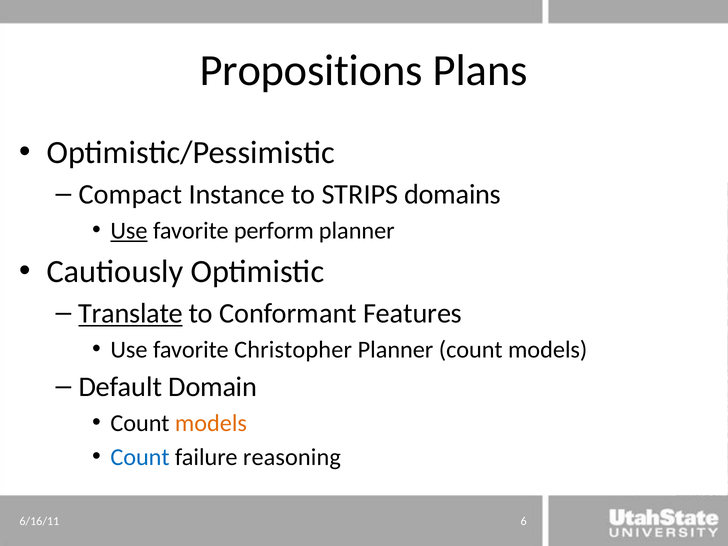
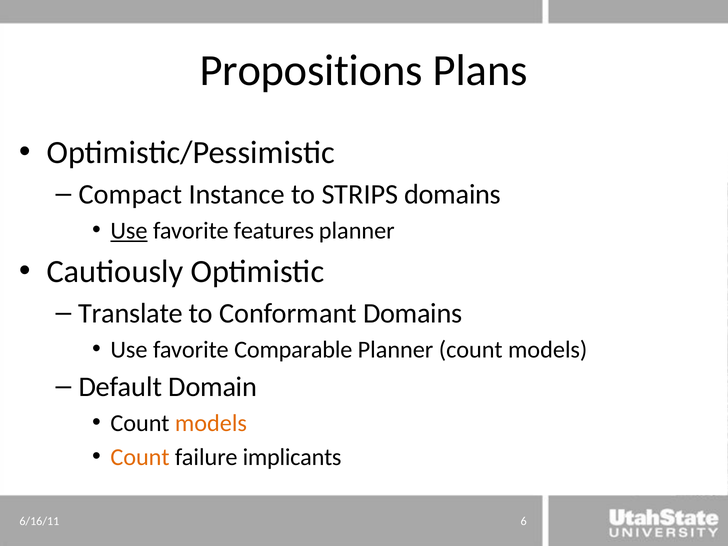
perform: perform -> features
Translate underline: present -> none
Conformant Features: Features -> Domains
Christopher: Christopher -> Comparable
Count at (140, 457) colour: blue -> orange
reasoning: reasoning -> implicants
